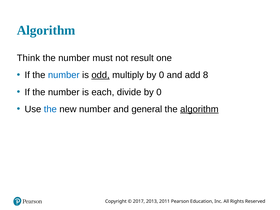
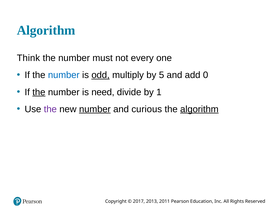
result: result -> every
multiply by 0: 0 -> 5
8: 8 -> 0
the at (39, 92) underline: none -> present
each: each -> need
divide by 0: 0 -> 1
the at (50, 109) colour: blue -> purple
number at (95, 109) underline: none -> present
general: general -> curious
